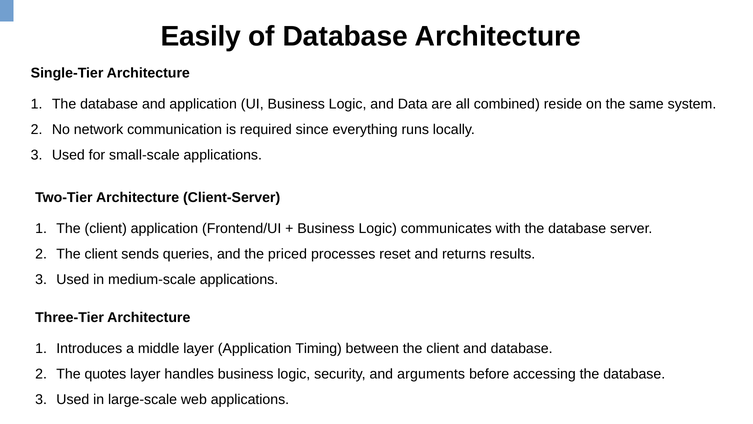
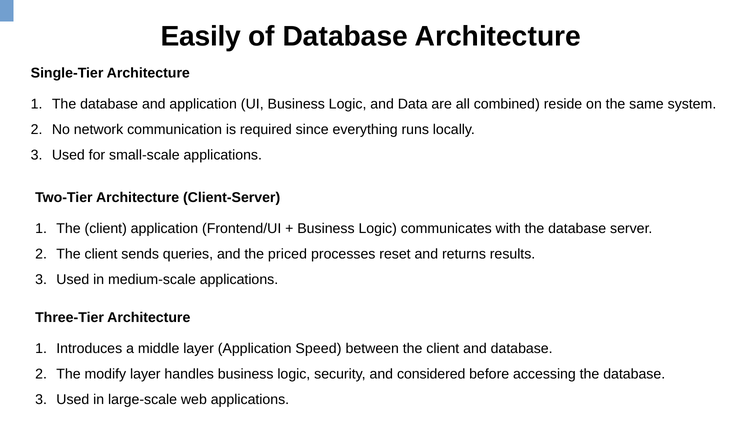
Timing: Timing -> Speed
quotes: quotes -> modify
arguments: arguments -> considered
